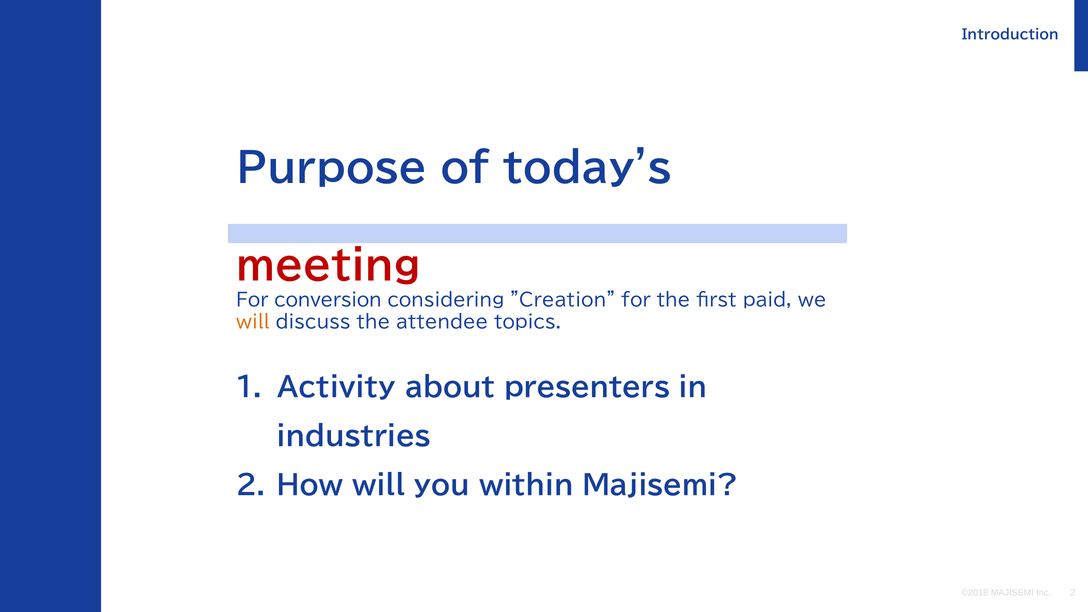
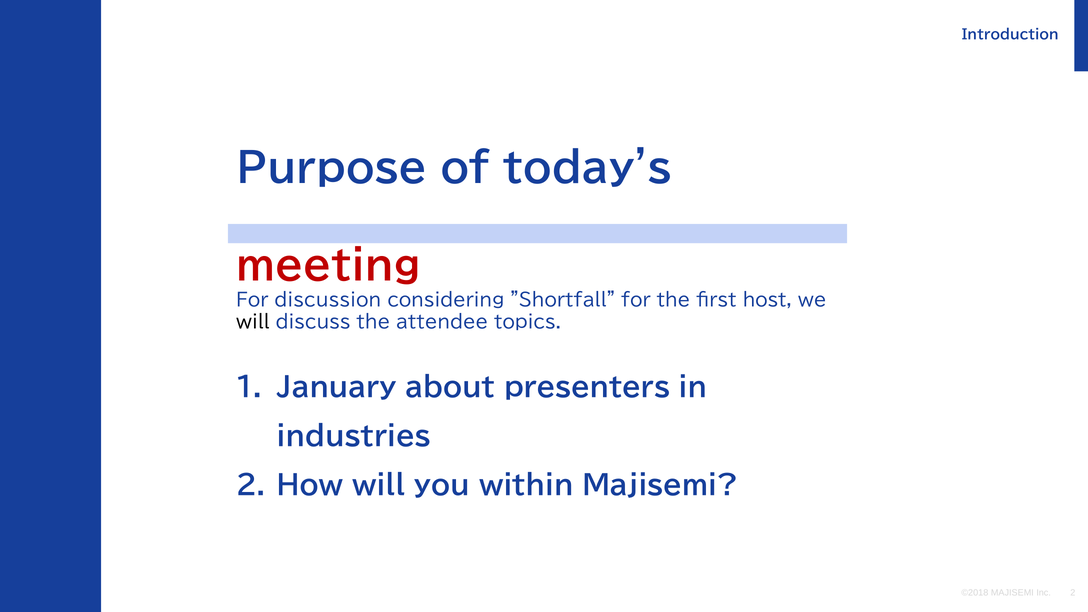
conversion: conversion -> discussion
Creation: Creation -> Shortfall
paid: paid -> host
will at (253, 322) colour: orange -> black
Activity: Activity -> January
